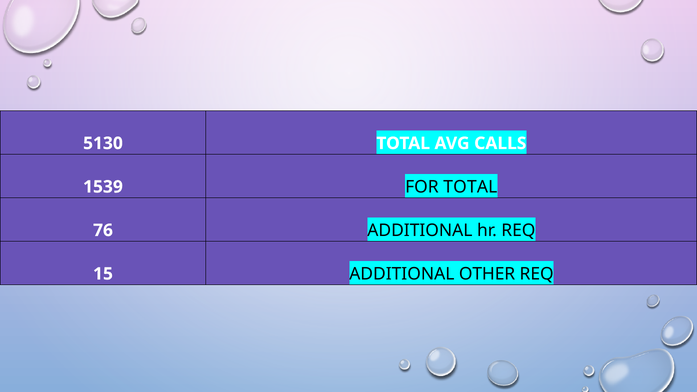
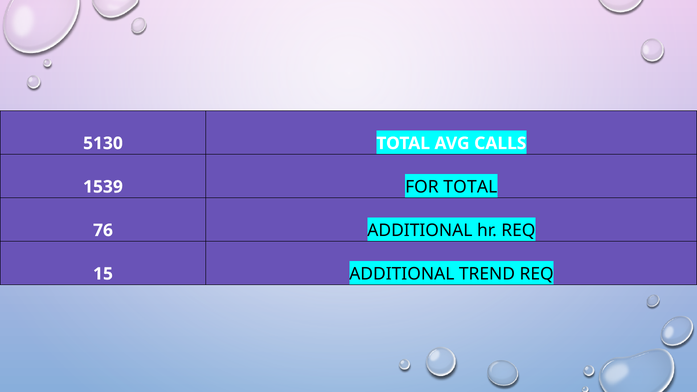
OTHER: OTHER -> TREND
